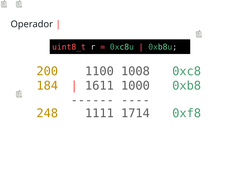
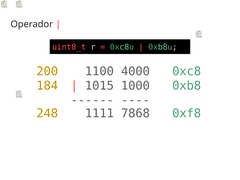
1008: 1008 -> 4000
1611: 1611 -> 1015
1714: 1714 -> 7868
